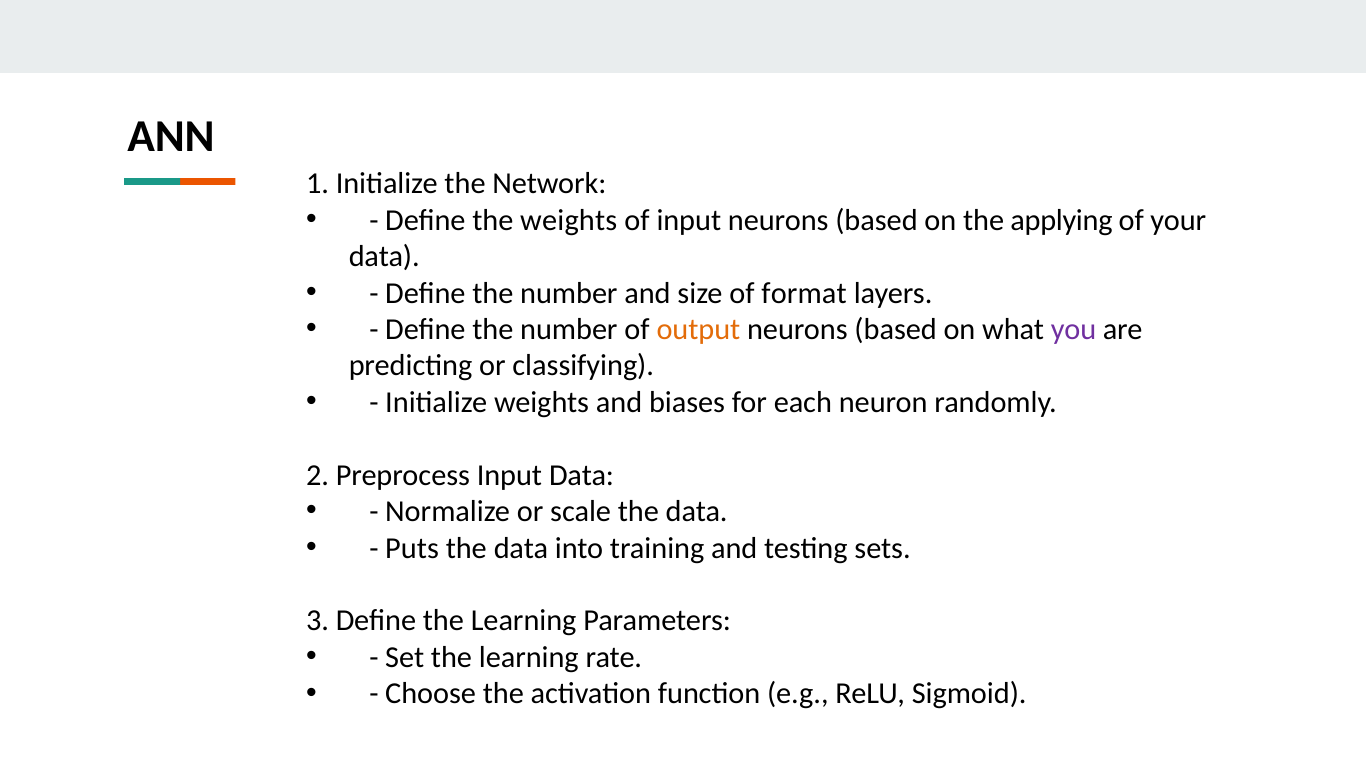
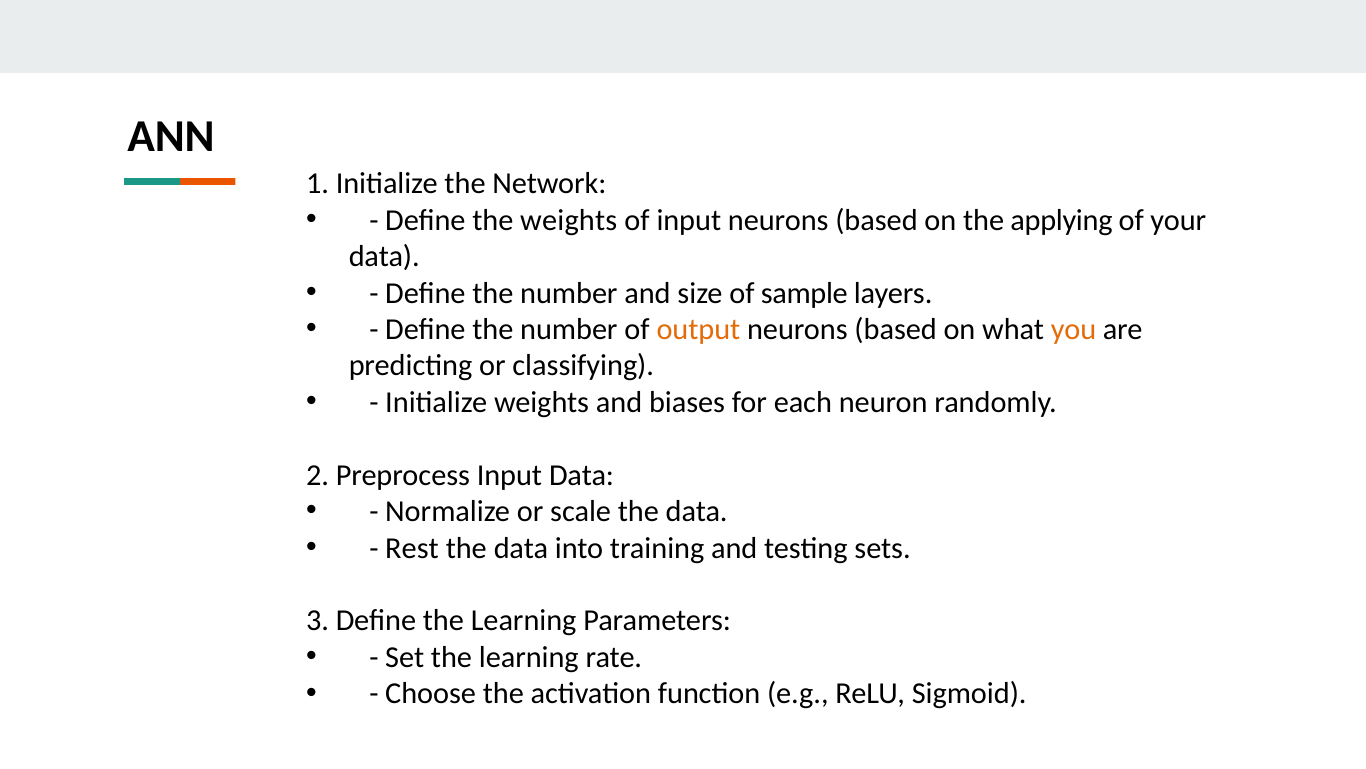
format: format -> sample
you colour: purple -> orange
Puts: Puts -> Rest
